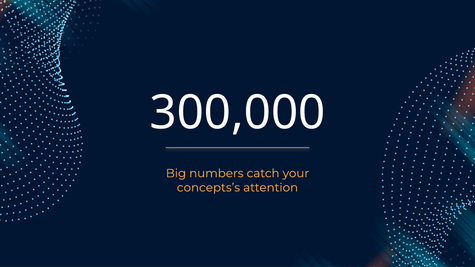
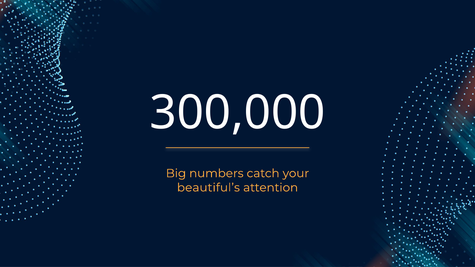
concepts’s: concepts’s -> beautiful’s
